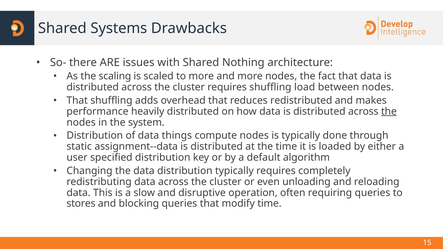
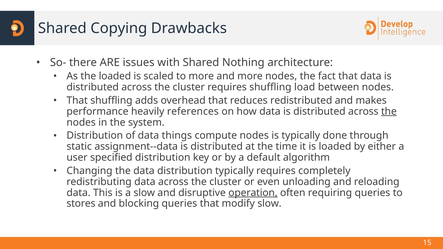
Systems: Systems -> Copying
the scaling: scaling -> loaded
heavily distributed: distributed -> references
operation underline: none -> present
modify time: time -> slow
